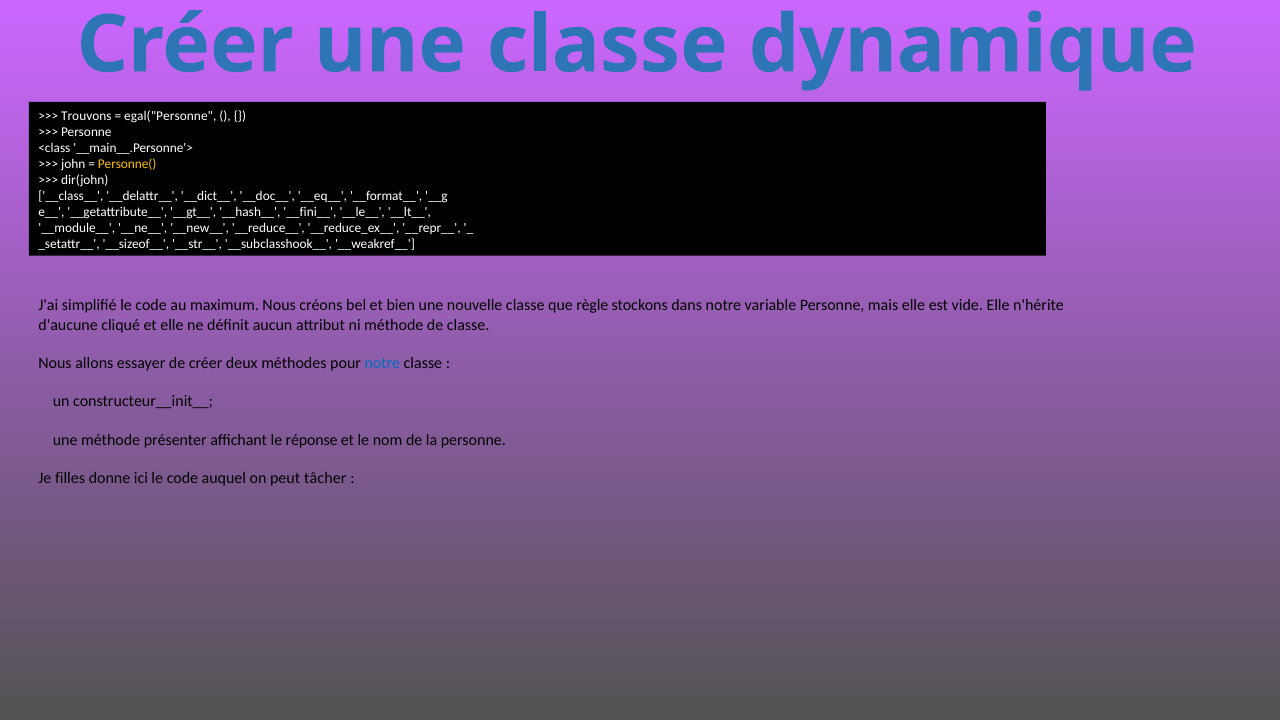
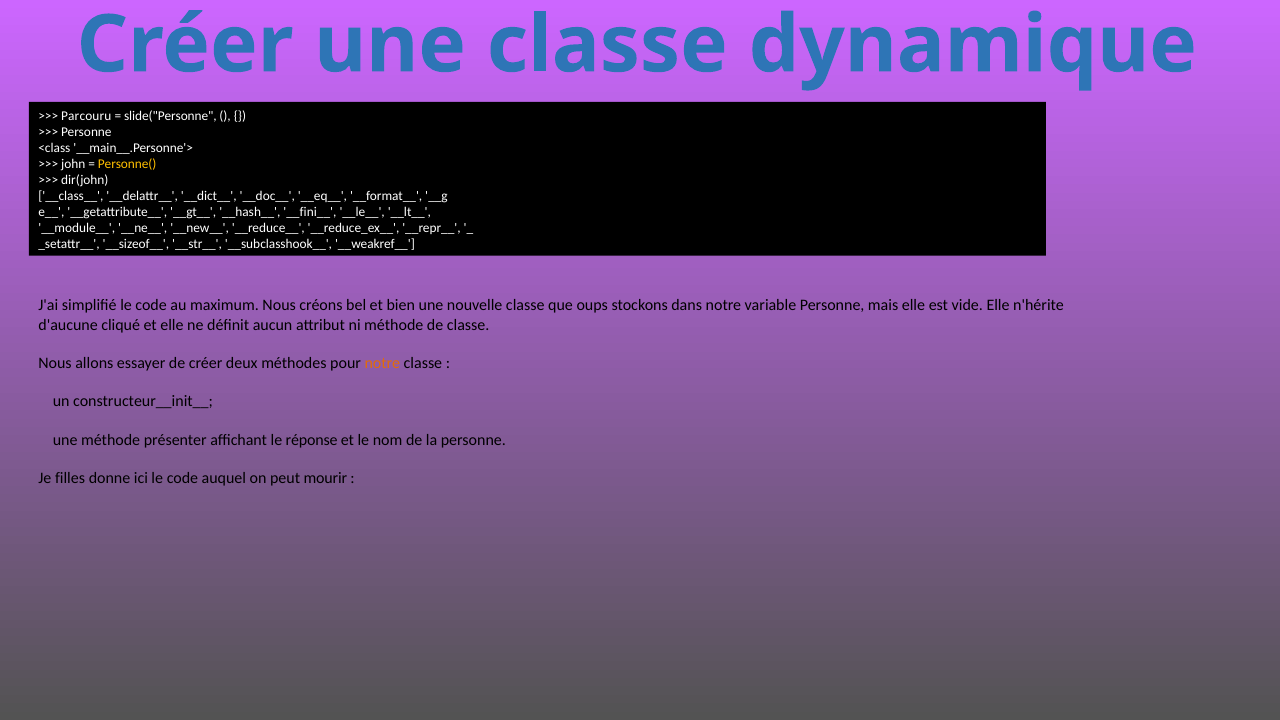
Trouvons: Trouvons -> Parcouru
egal("Personne: egal("Personne -> slide("Personne
règle: règle -> oups
notre at (382, 363) colour: blue -> orange
tâcher: tâcher -> mourir
